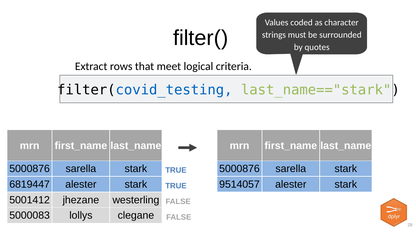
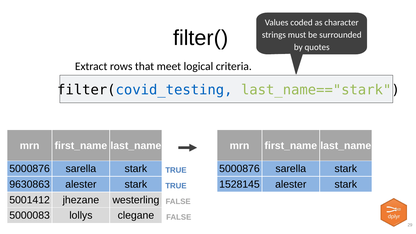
6819447: 6819447 -> 9630863
9514057: 9514057 -> 1528145
